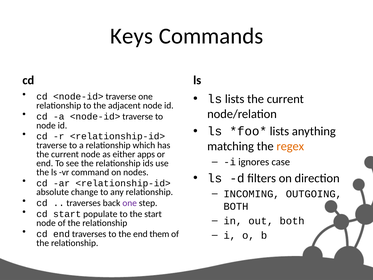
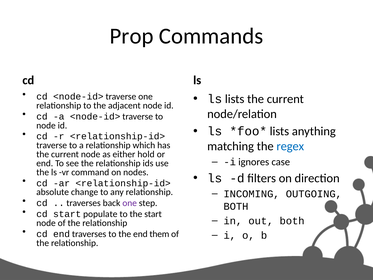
Keys: Keys -> Prop
regex colour: orange -> blue
apps: apps -> hold
